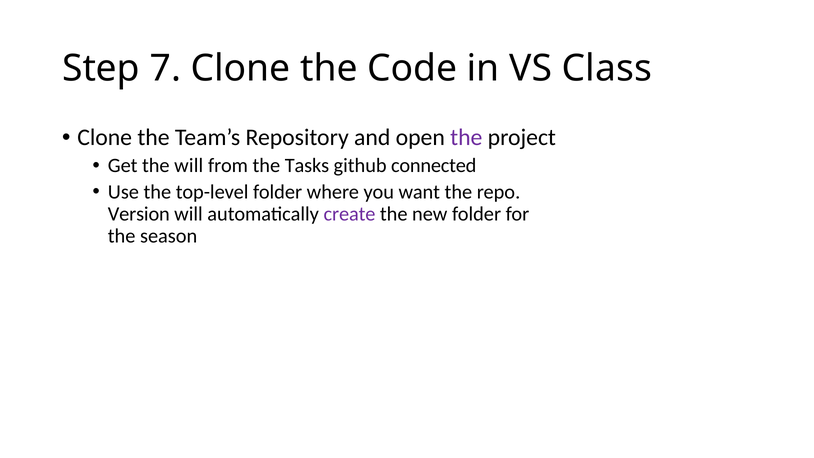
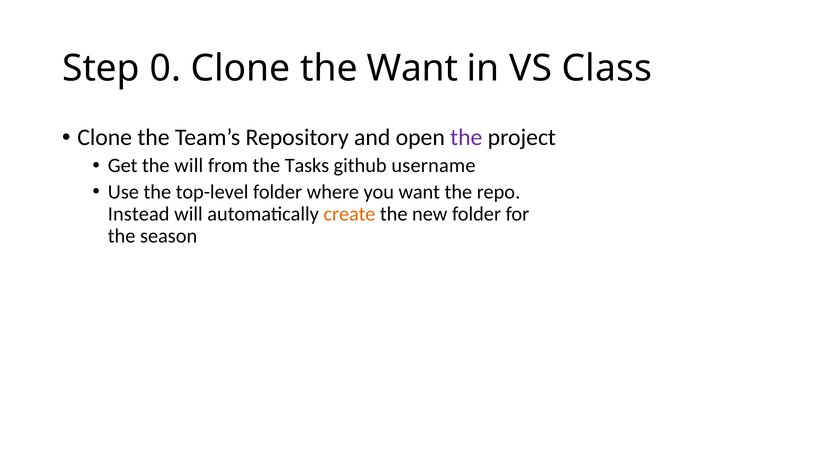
7: 7 -> 0
the Code: Code -> Want
connected: connected -> username
Version: Version -> Instead
create colour: purple -> orange
